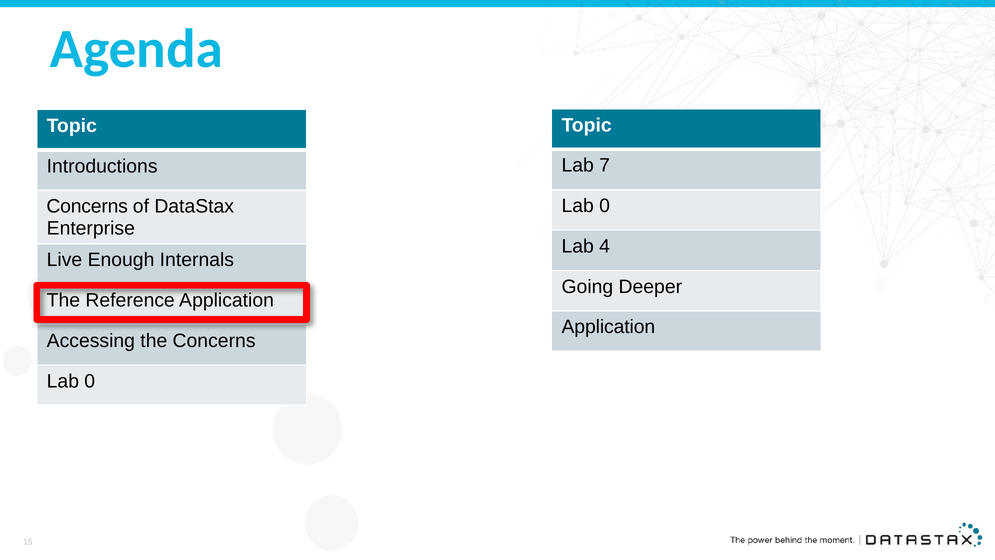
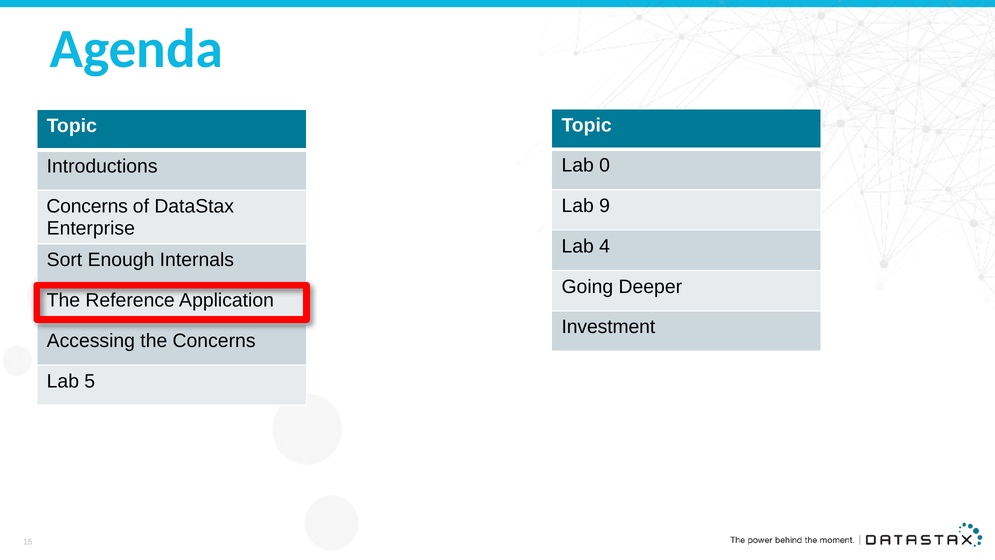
7: 7 -> 0
0 at (605, 206): 0 -> 9
Live: Live -> Sort
Application at (608, 327): Application -> Investment
0 at (90, 381): 0 -> 5
